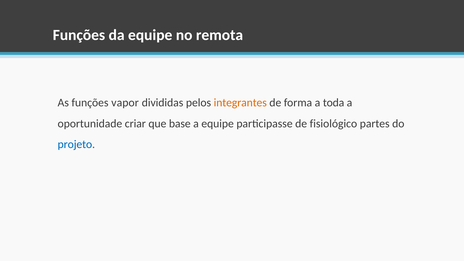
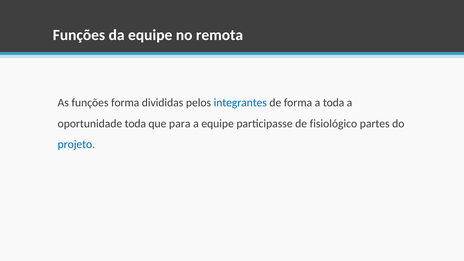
funções vapor: vapor -> forma
integrantes colour: orange -> blue
oportunidade criar: criar -> toda
base: base -> para
